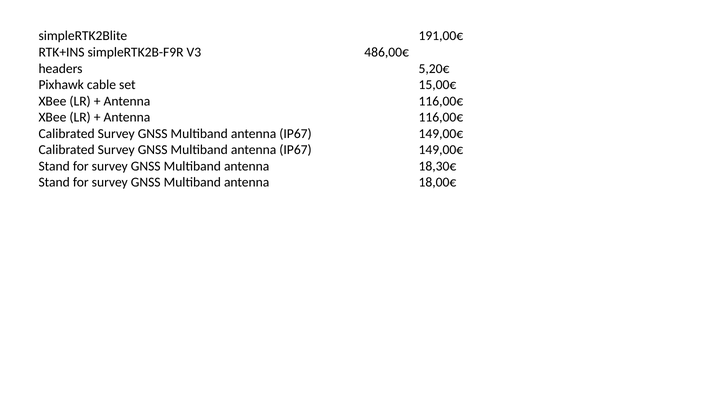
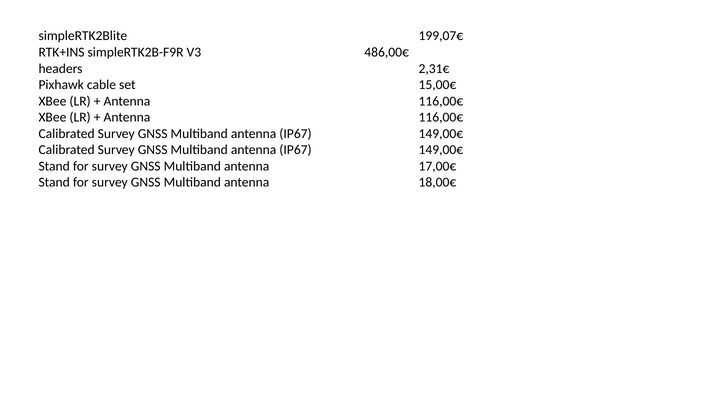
191,00€: 191,00€ -> 199,07€
5,20€: 5,20€ -> 2,31€
18,30€: 18,30€ -> 17,00€
